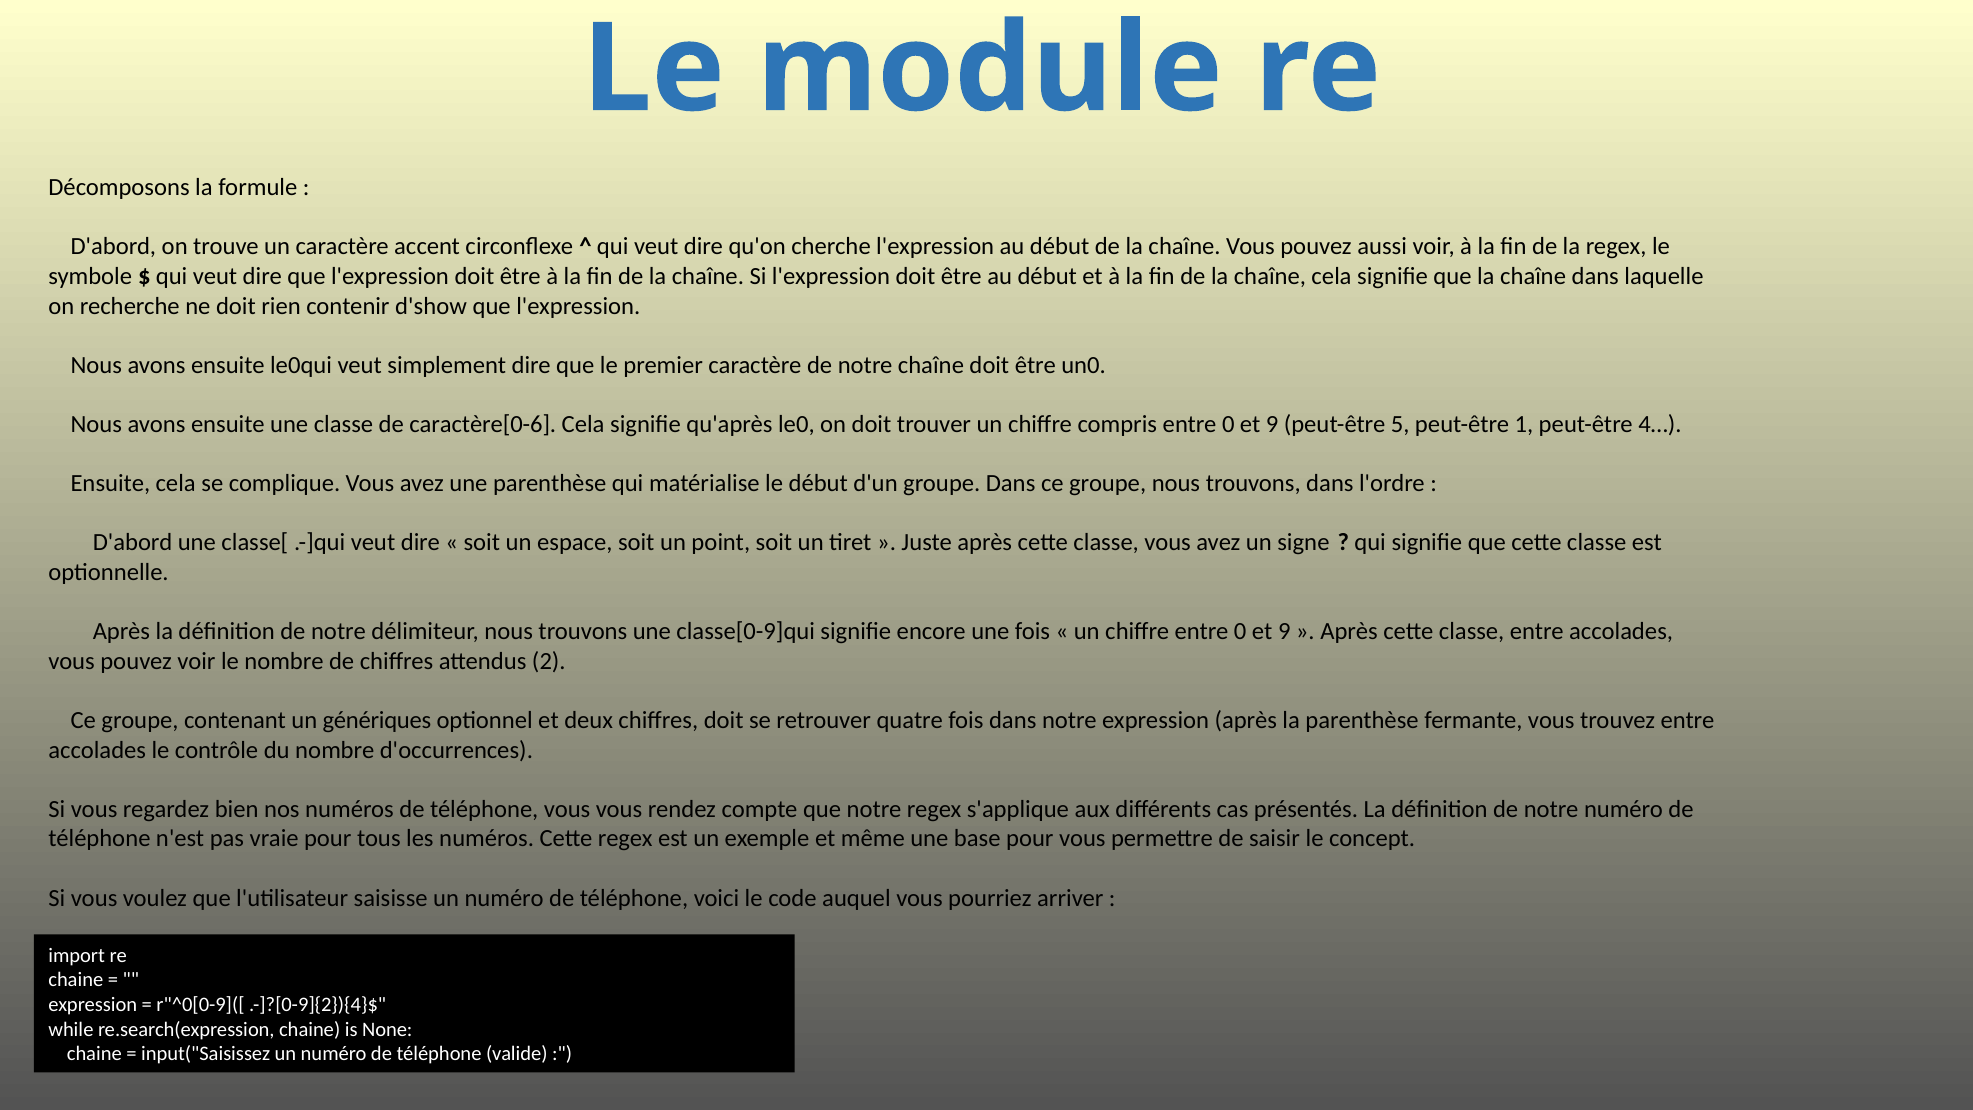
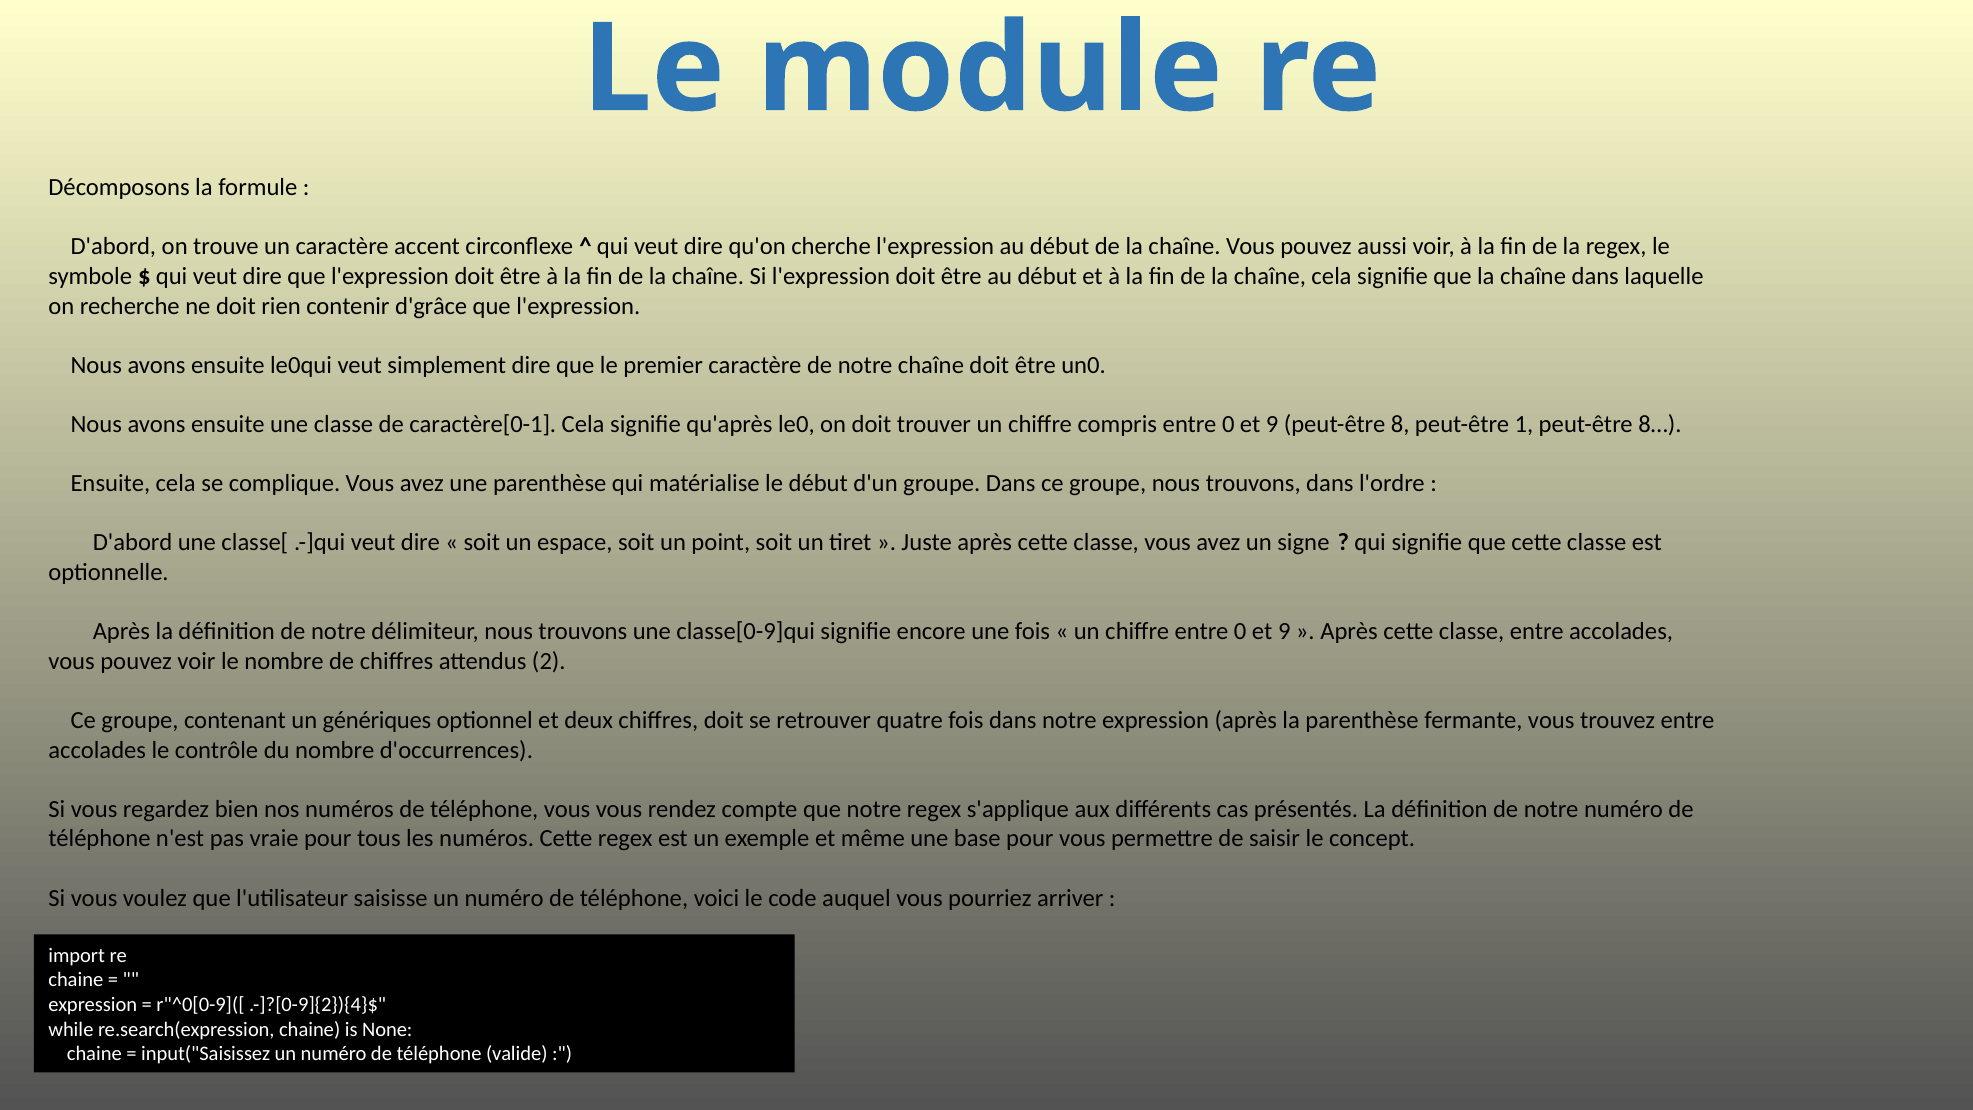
d'show: d'show -> d'grâce
caractère[0-6: caractère[0-6 -> caractère[0-1
5: 5 -> 8
4…: 4… -> 8…
